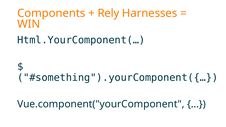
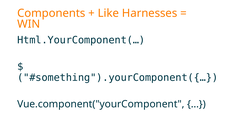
Rely: Rely -> Like
